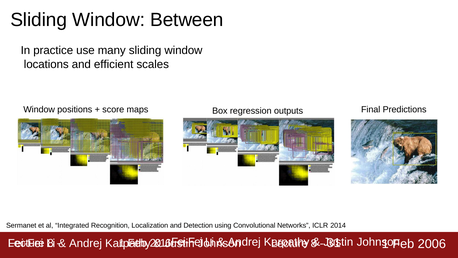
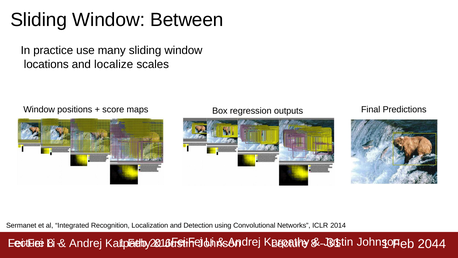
efficient: efficient -> localize
2006: 2006 -> 2044
